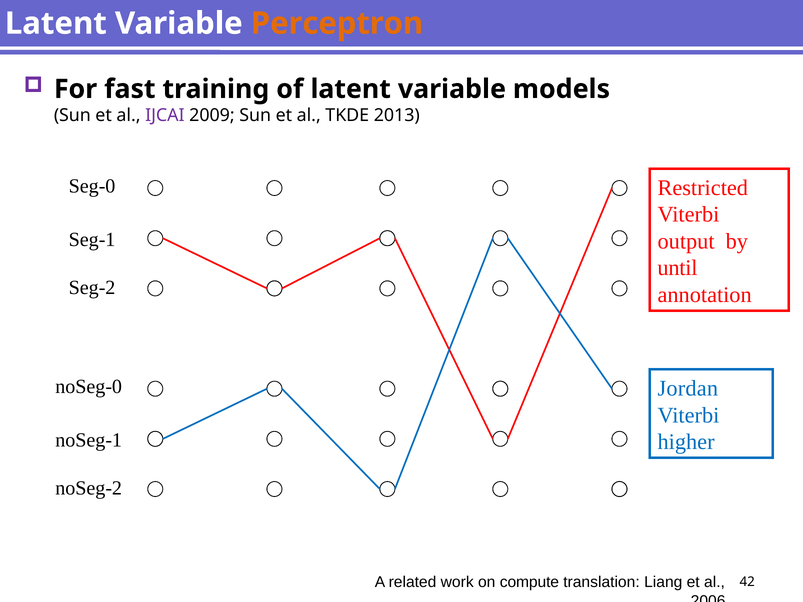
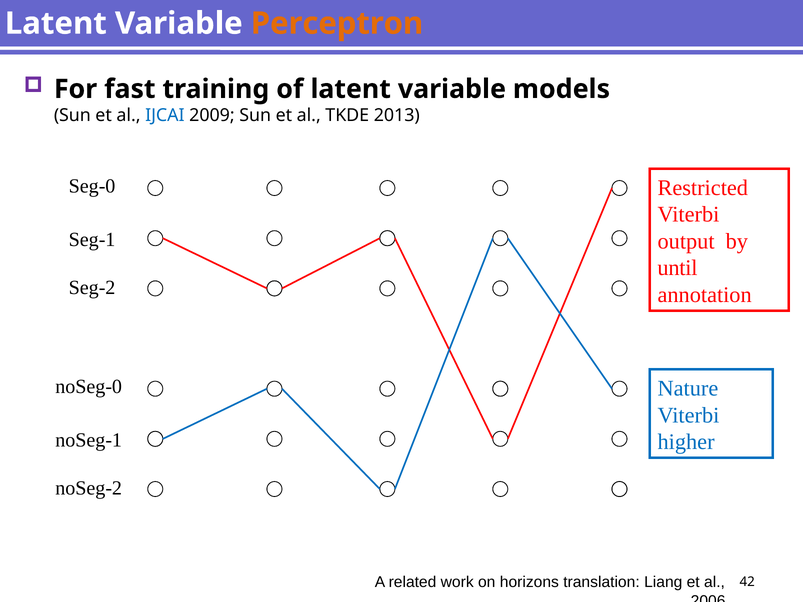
IJCAI colour: purple -> blue
Jordan: Jordan -> Nature
compute: compute -> horizons
